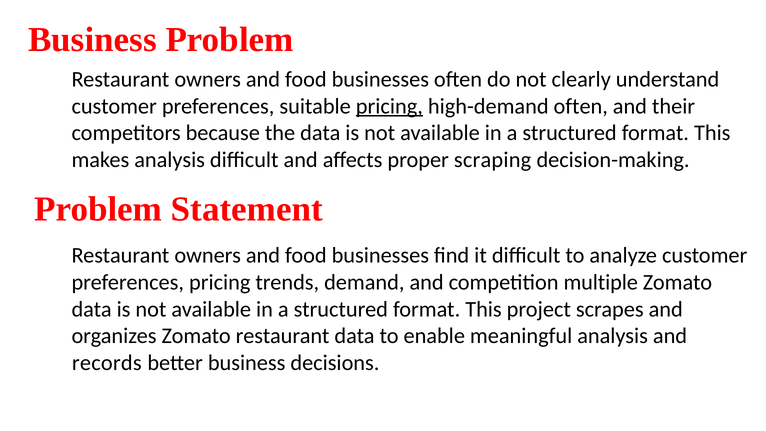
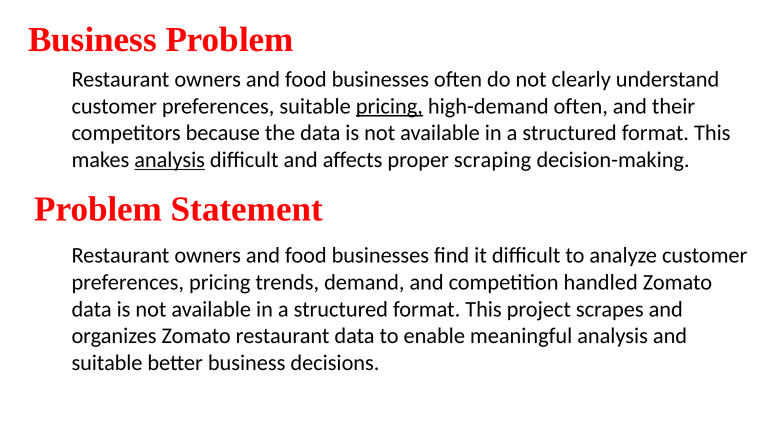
analysis at (170, 160) underline: none -> present
multiple: multiple -> handled
records at (107, 363): records -> suitable
